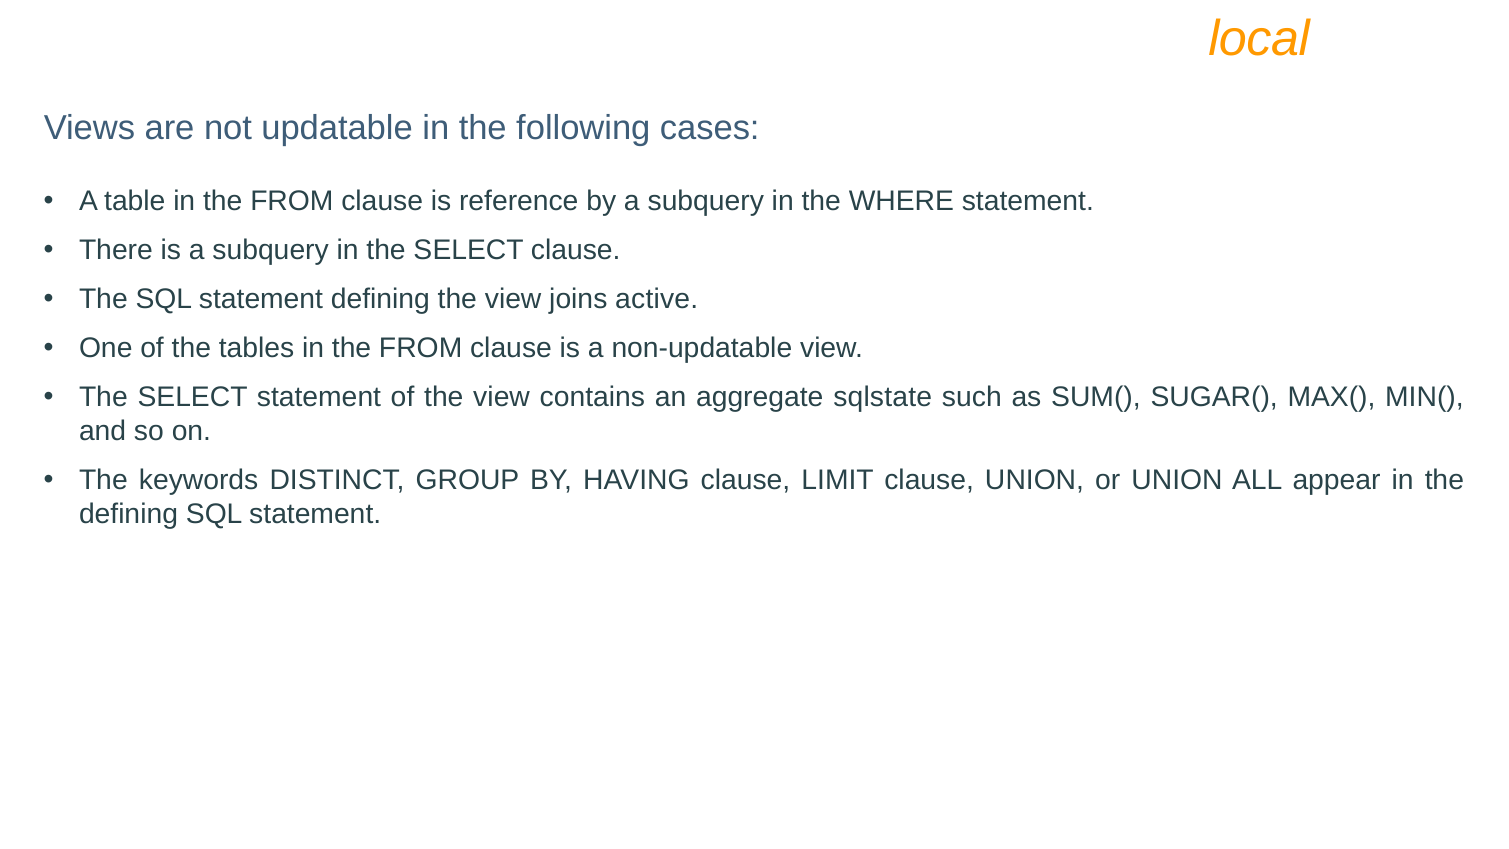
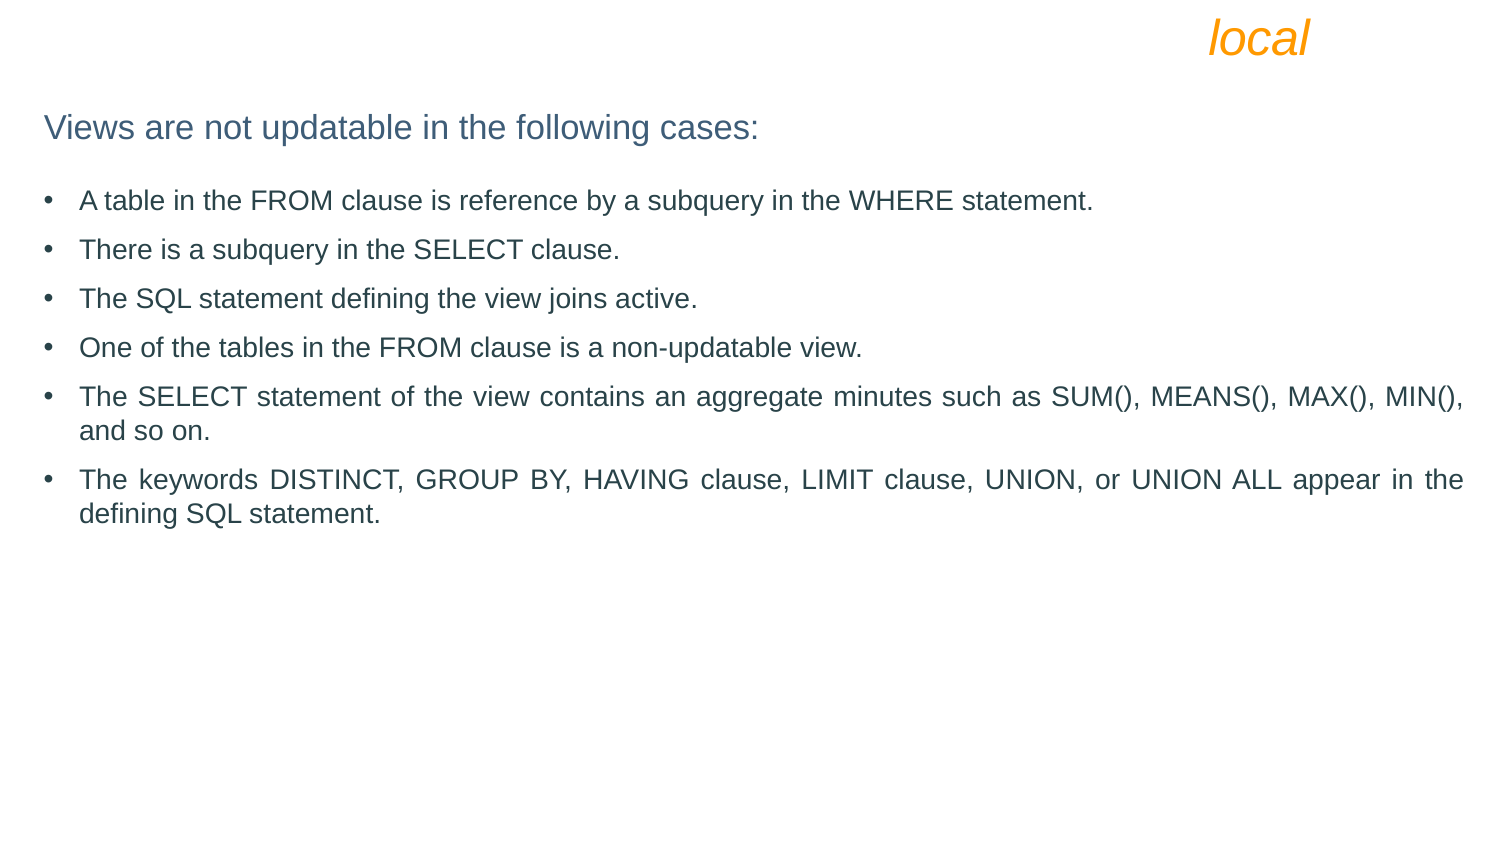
sqlstate: sqlstate -> minutes
SUGAR(: SUGAR( -> MEANS(
